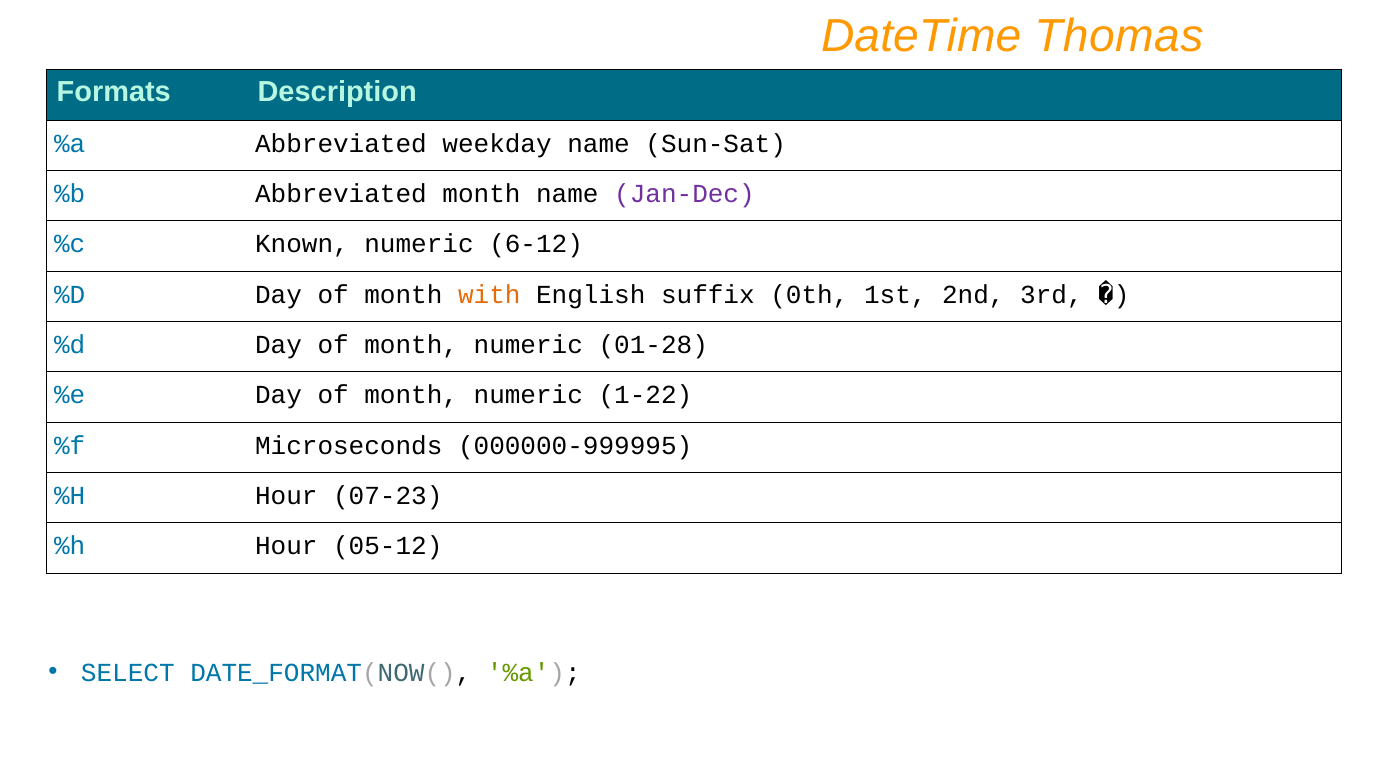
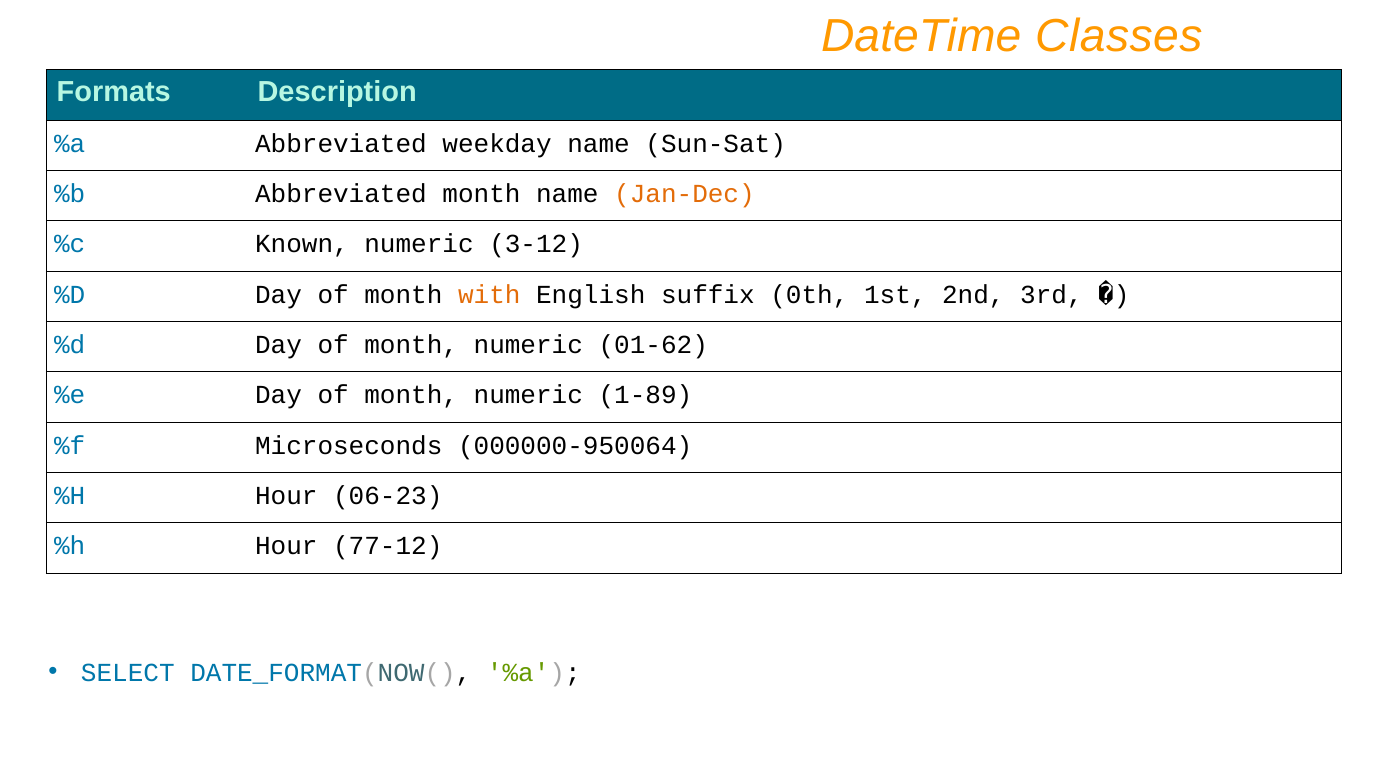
Thomas: Thomas -> Classes
Jan-Dec colour: purple -> orange
6-12: 6-12 -> 3-12
01-28: 01-28 -> 01-62
1-22: 1-22 -> 1-89
000000-999995: 000000-999995 -> 000000-950064
07-23: 07-23 -> 06-23
05-12: 05-12 -> 77-12
